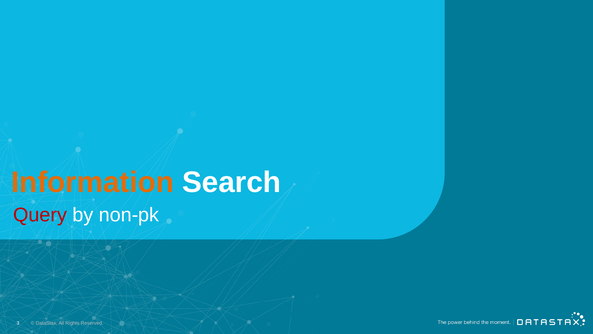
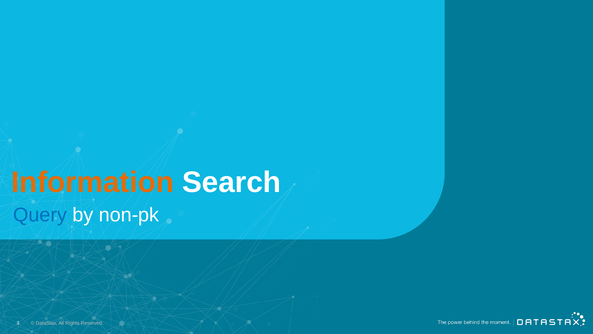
Query colour: red -> blue
